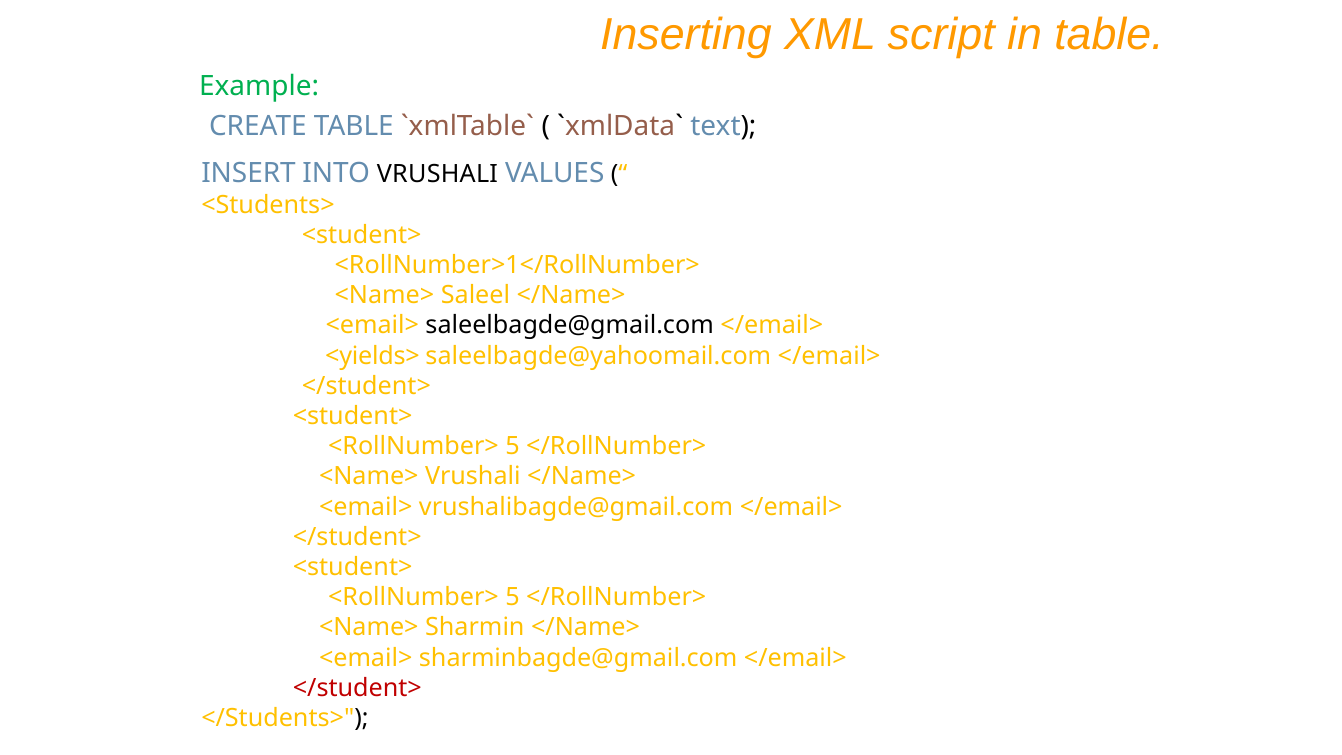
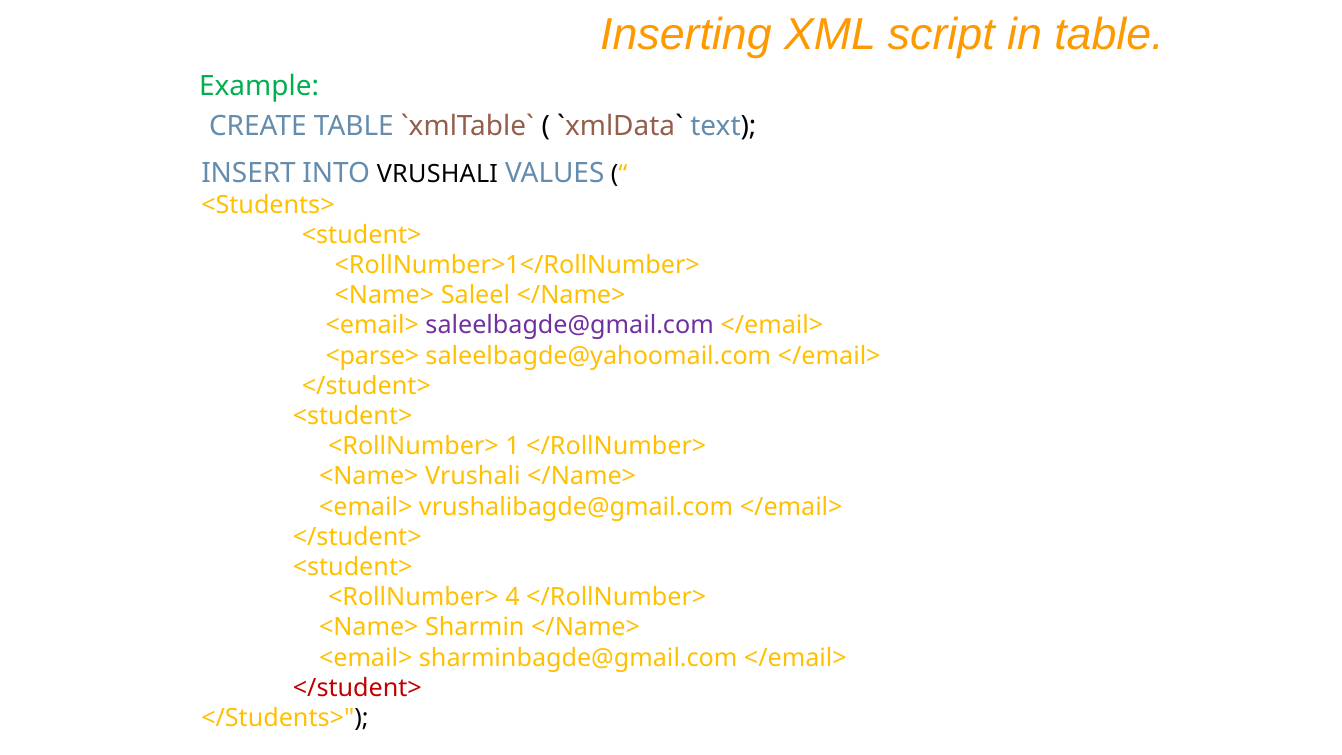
saleelbagde@gmail.com colour: black -> purple
<yields>: <yields> -> <parse>
5 at (512, 446): 5 -> 1
5 at (512, 597): 5 -> 4
